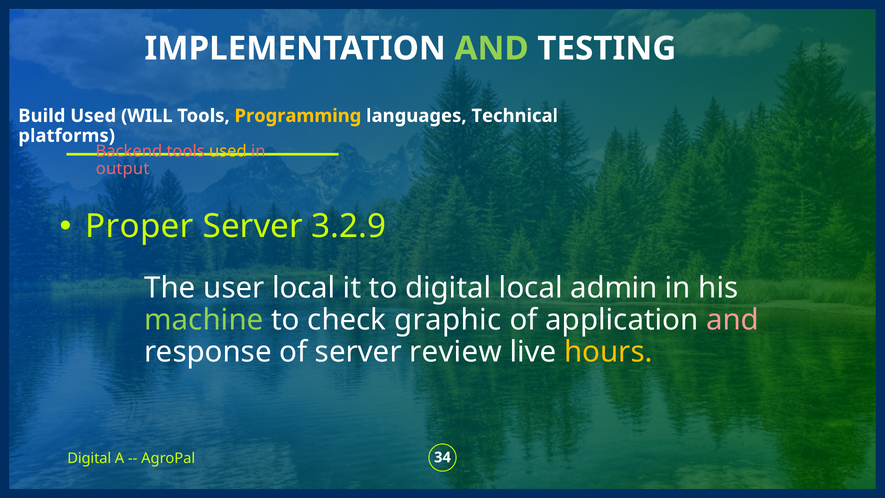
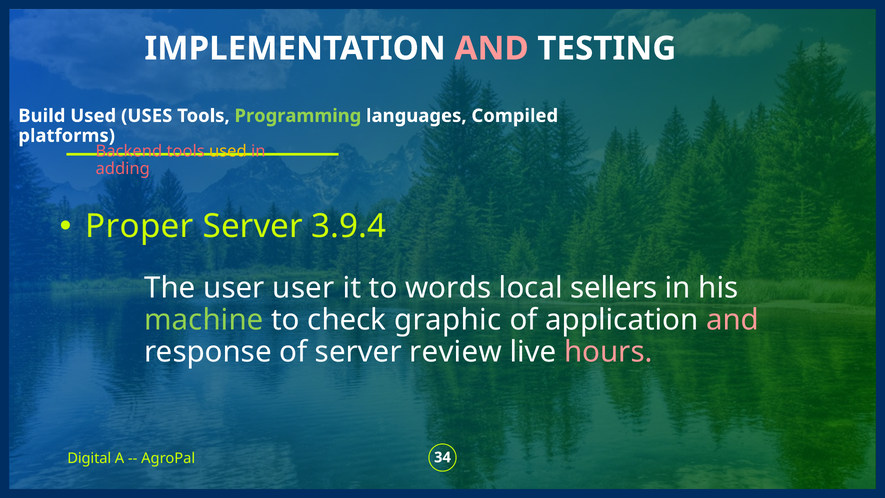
AND at (492, 49) colour: light green -> pink
WILL: WILL -> USES
Programming colour: yellow -> light green
Technical: Technical -> Compiled
output: output -> adding
3.2.9: 3.2.9 -> 3.9.4
user local: local -> user
to digital: digital -> words
admin: admin -> sellers
hours colour: yellow -> pink
